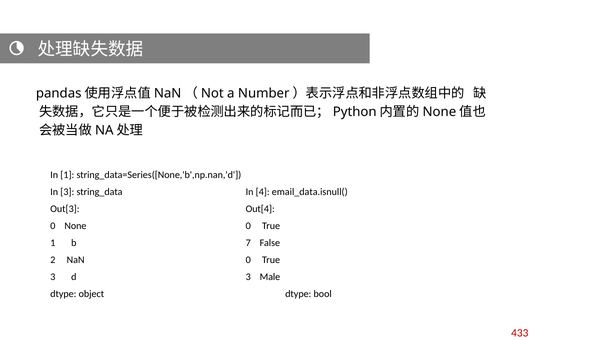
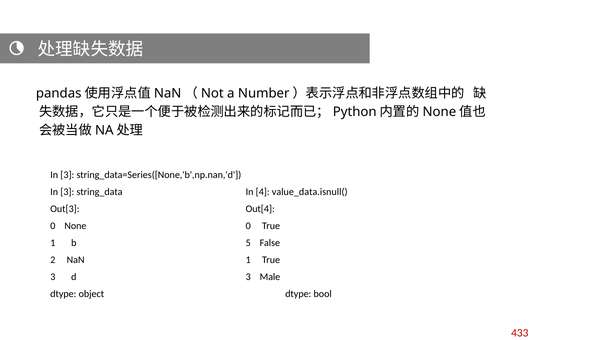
1 at (67, 175): 1 -> 3
email_data.isnull(: email_data.isnull( -> value_data.isnull(
7: 7 -> 5
NaN 0: 0 -> 1
